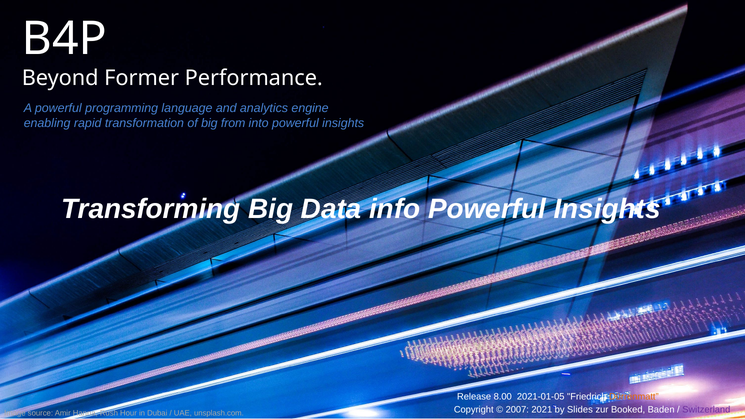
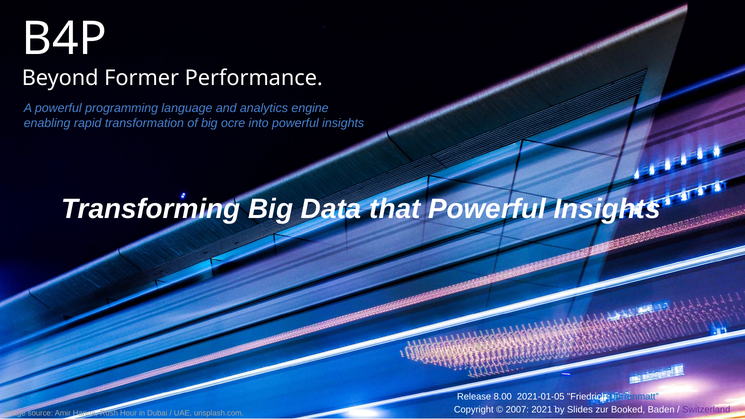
from: from -> ocre
info: info -> that
Dürrenmatt colour: orange -> blue
